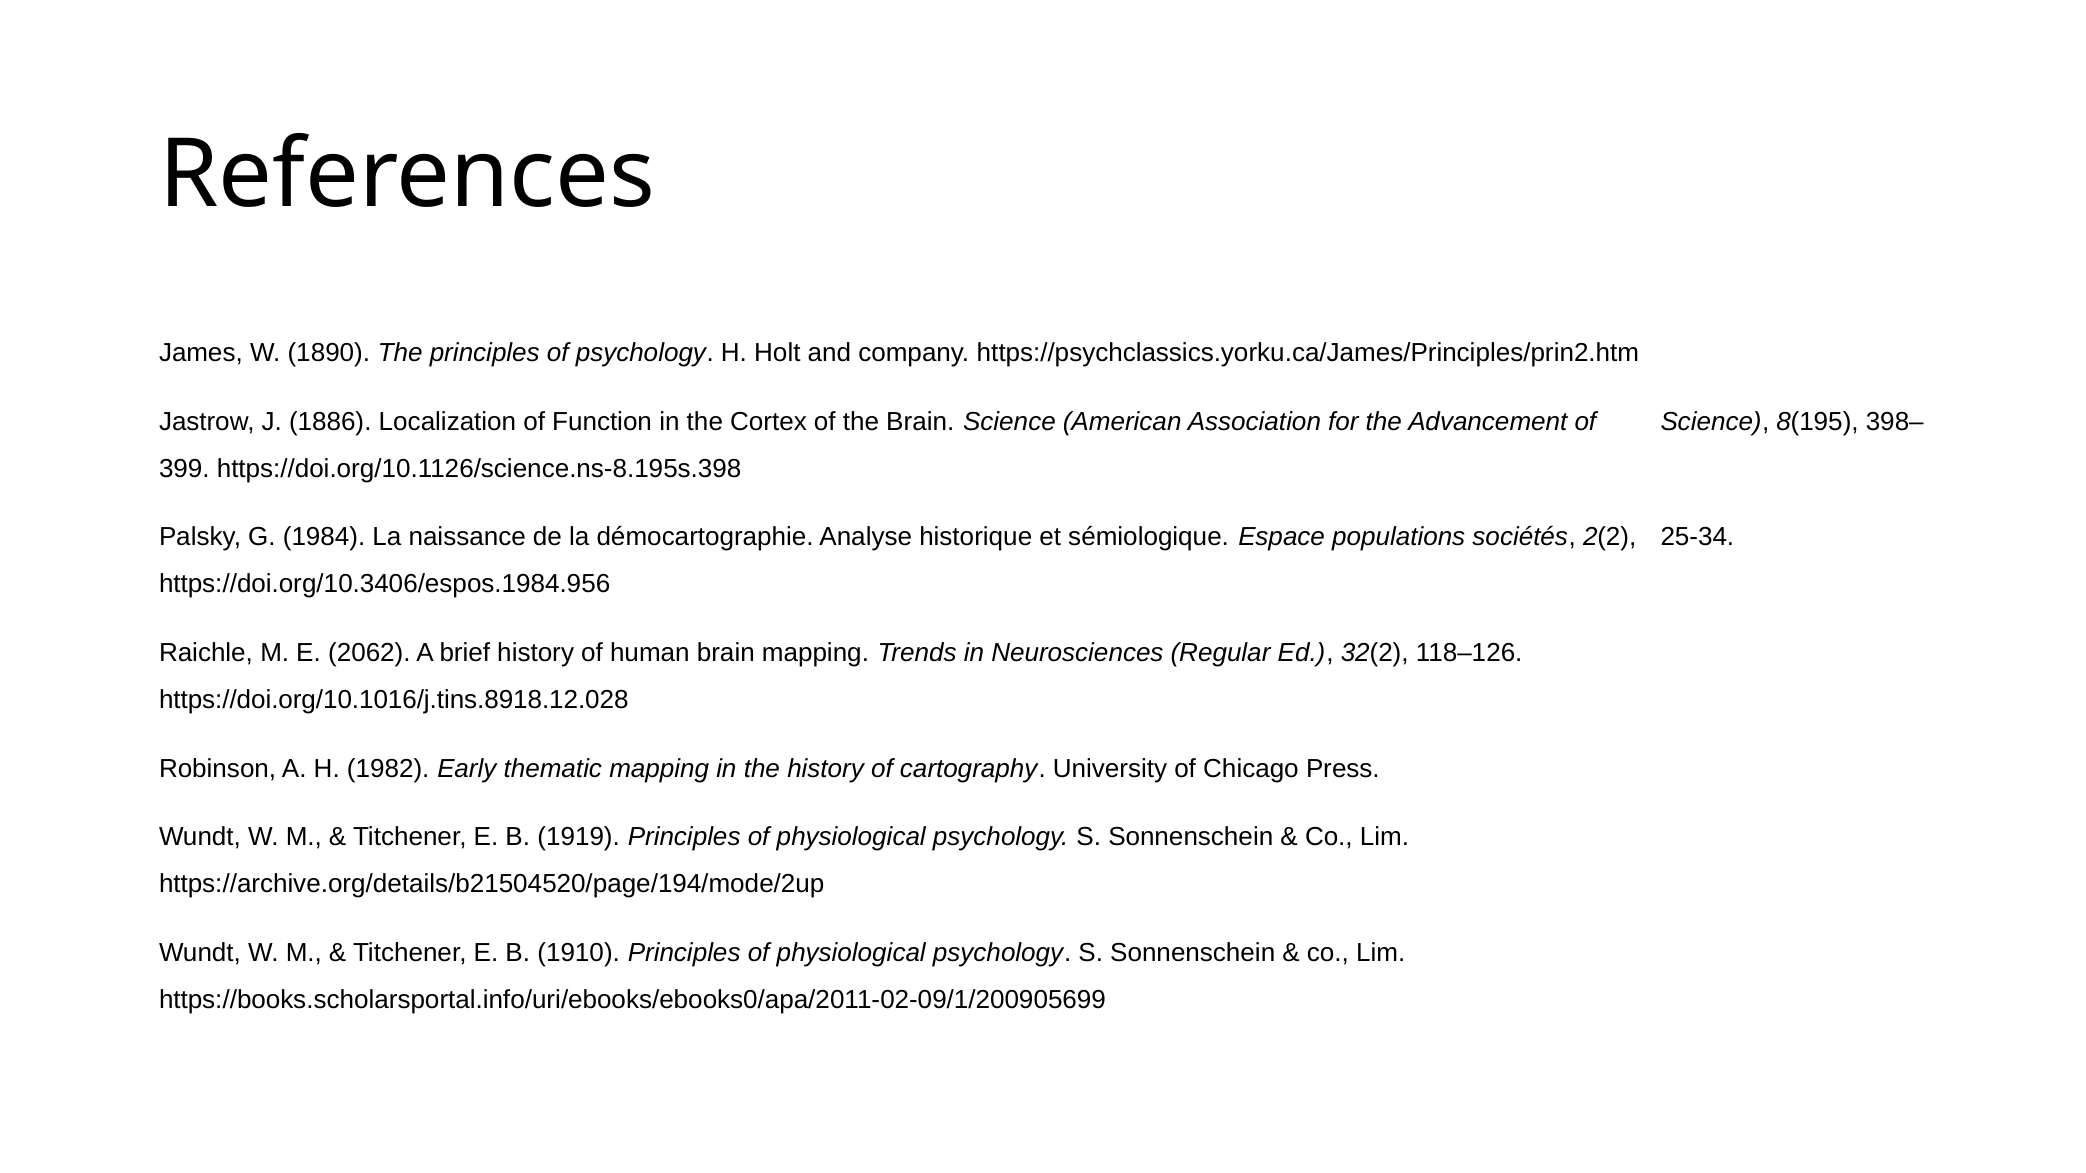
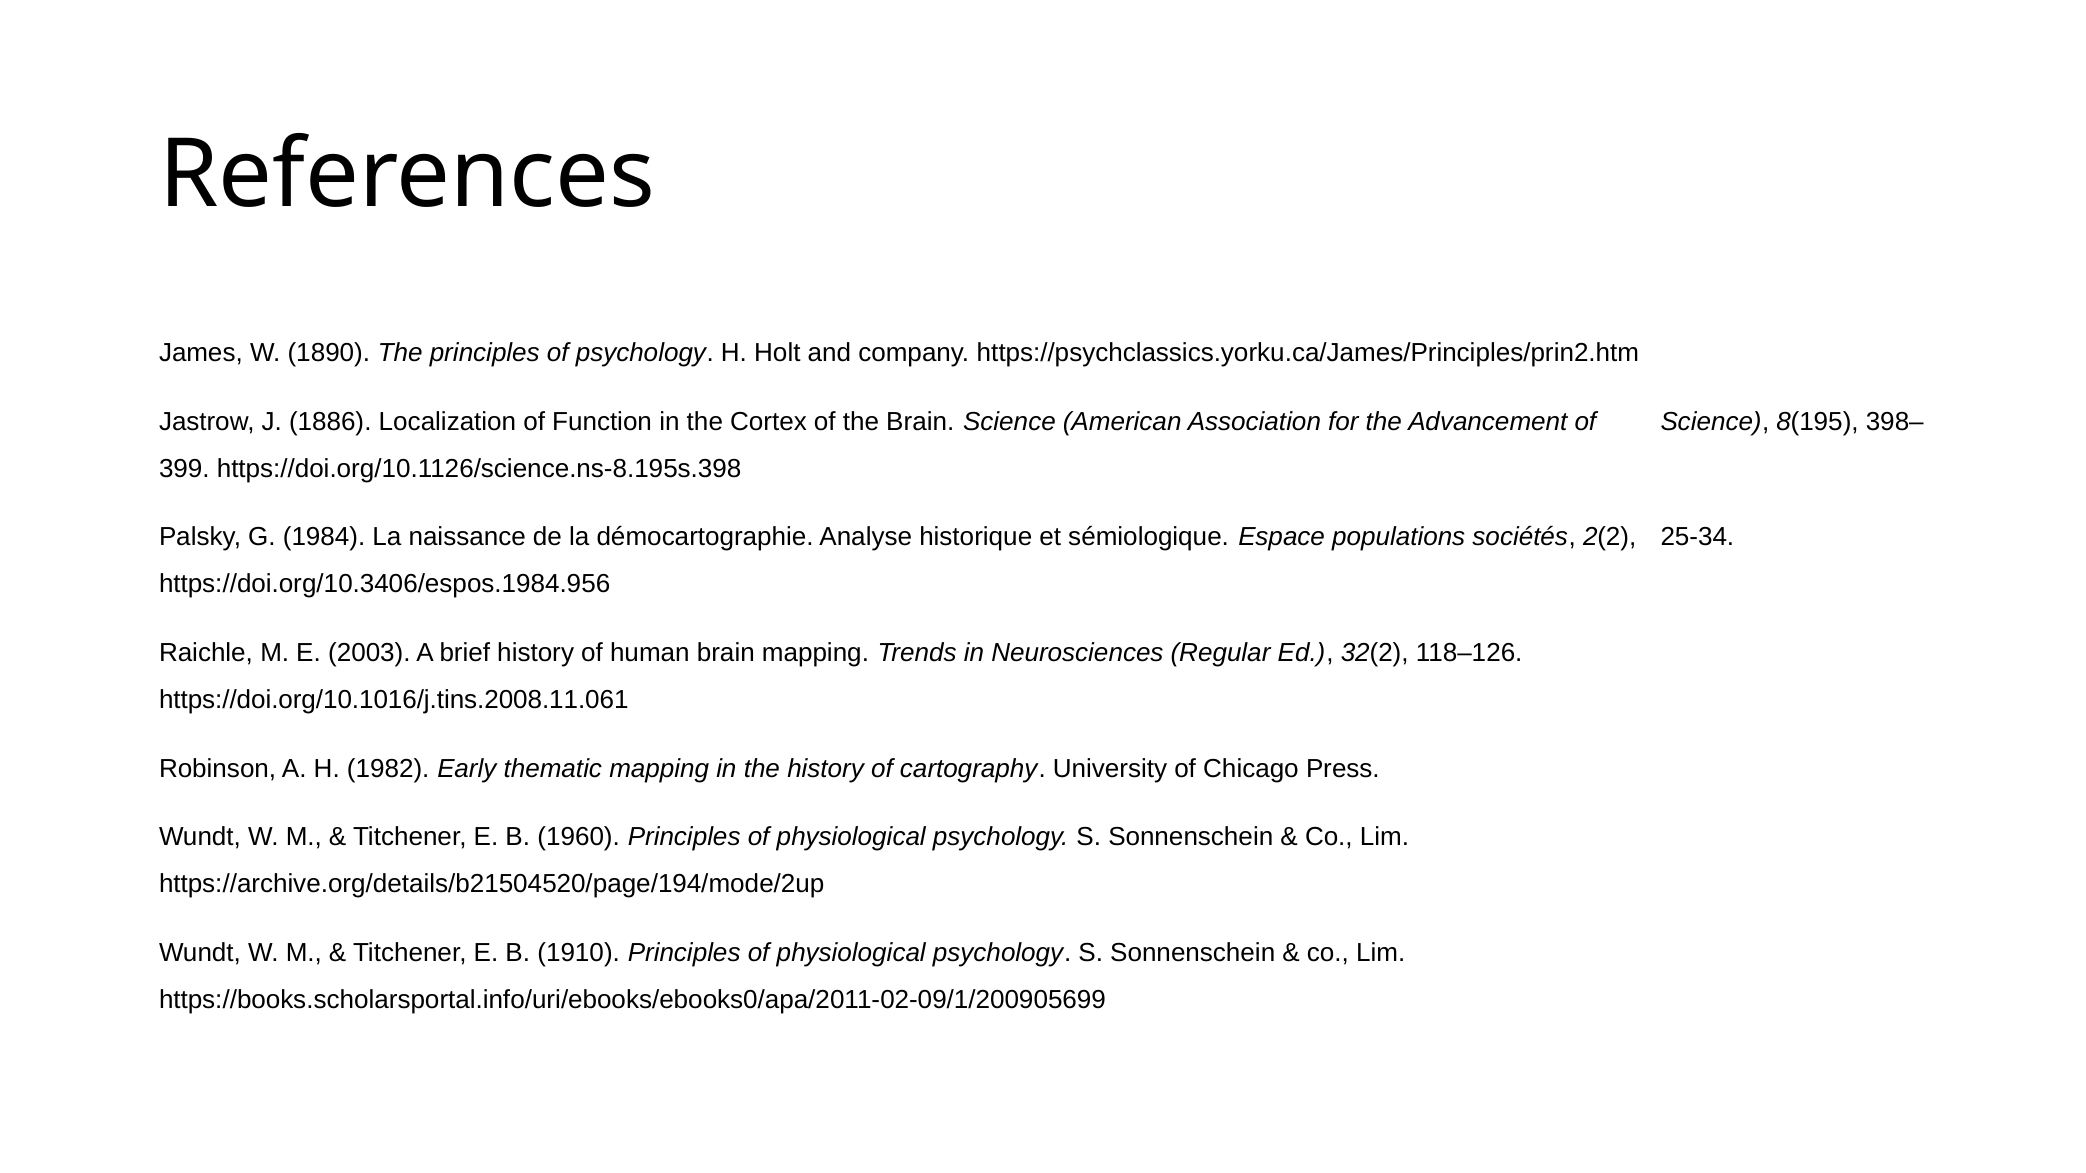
2062: 2062 -> 2003
https://doi.org/10.1016/j.tins.8918.12.028: https://doi.org/10.1016/j.tins.8918.12.028 -> https://doi.org/10.1016/j.tins.2008.11.061
1919: 1919 -> 1960
